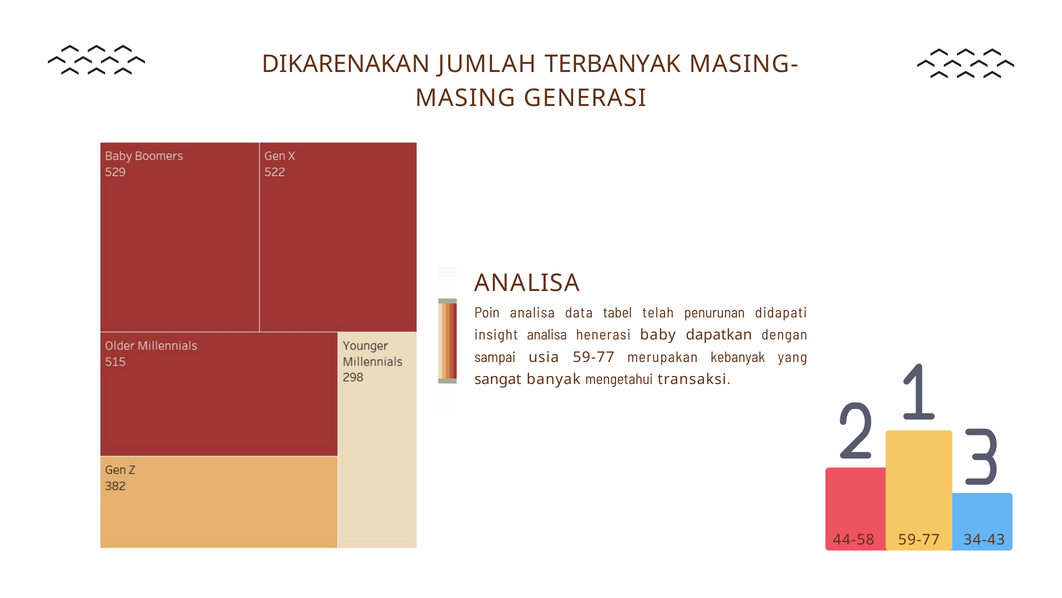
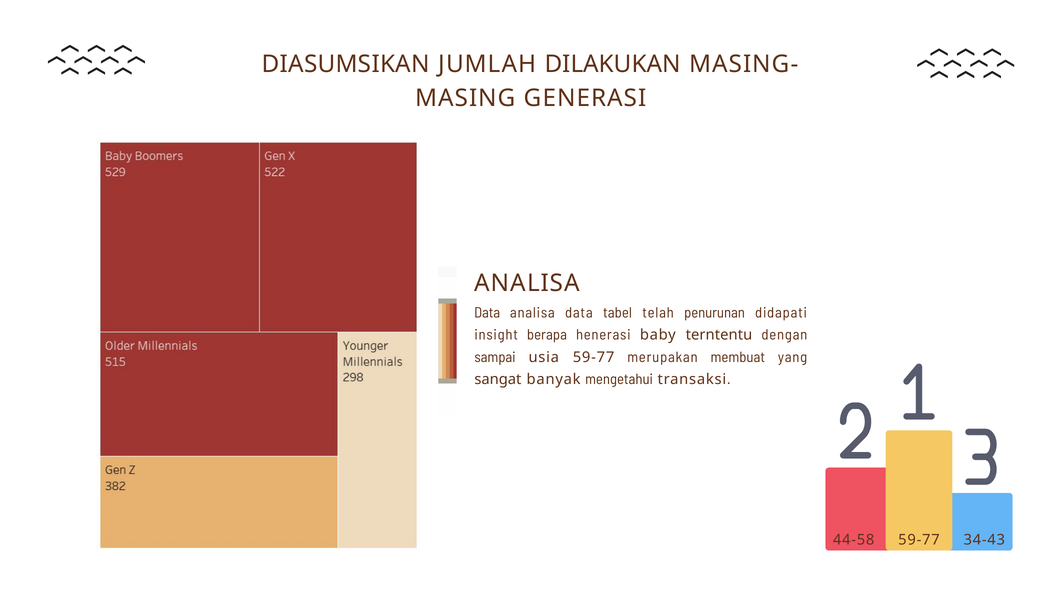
DIKARENAKAN: DIKARENAKAN -> DIASUMSIKAN
TERBANYAK: TERBANYAK -> DILAKUKAN
Poin at (487, 313): Poin -> Data
insight analisa: analisa -> berapa
dapatkan: dapatkan -> terntentu
kebanyak: kebanyak -> membuat
